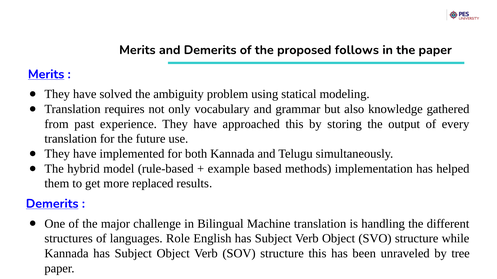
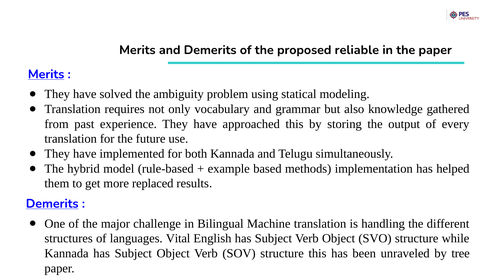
follows: follows -> reliable
Role: Role -> Vital
